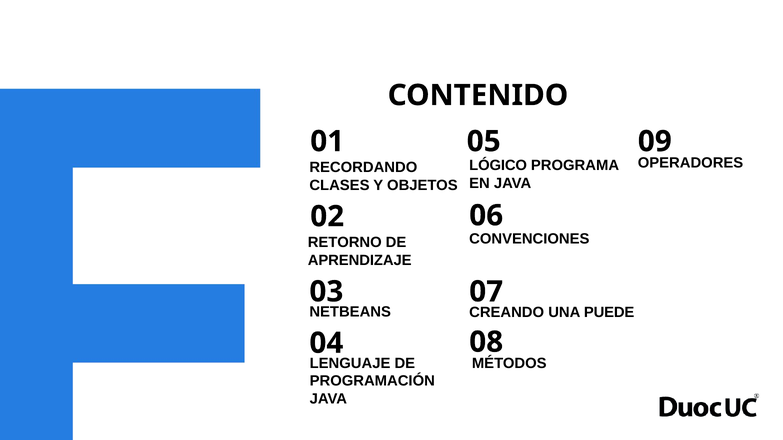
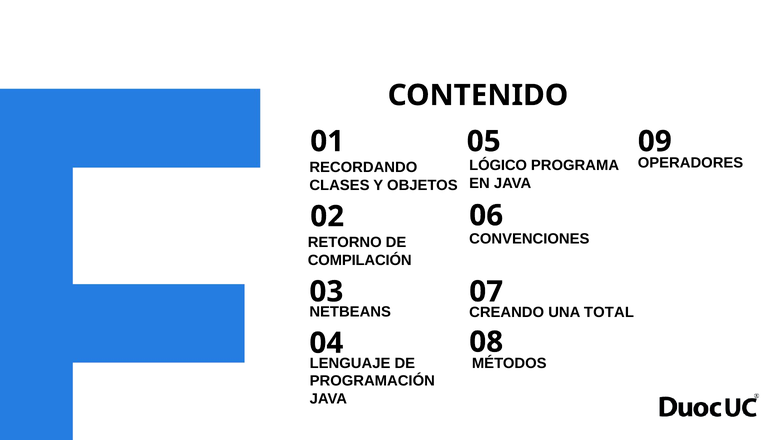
APRENDIZAJE: APRENDIZAJE -> COMPILACIÓN
PUEDE: PUEDE -> TOTAL
